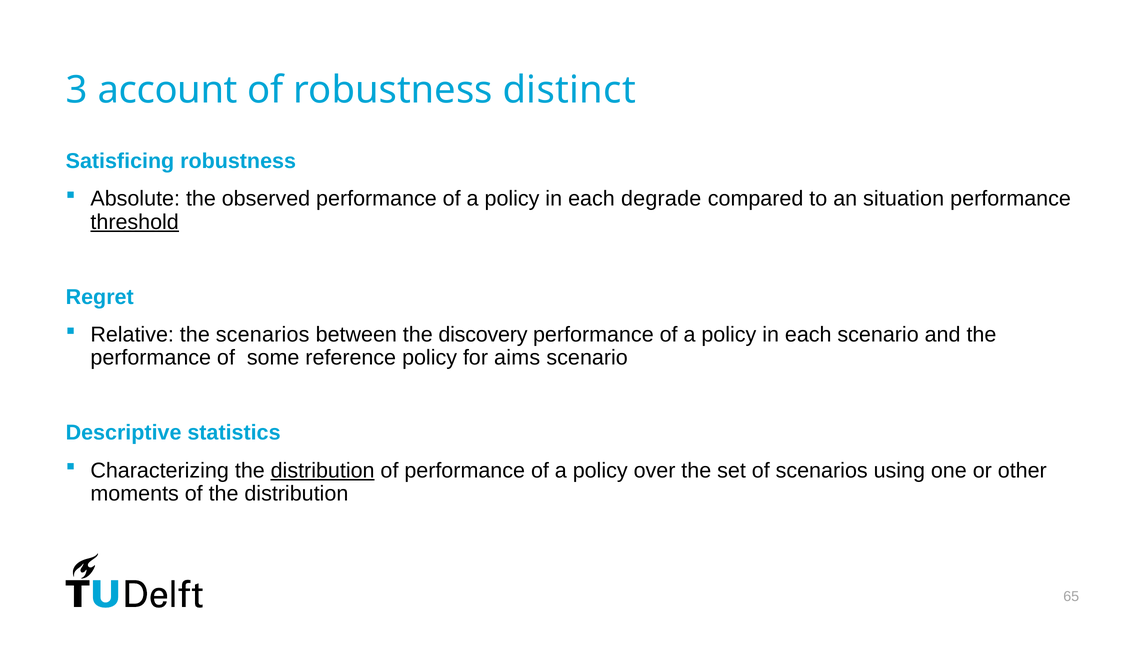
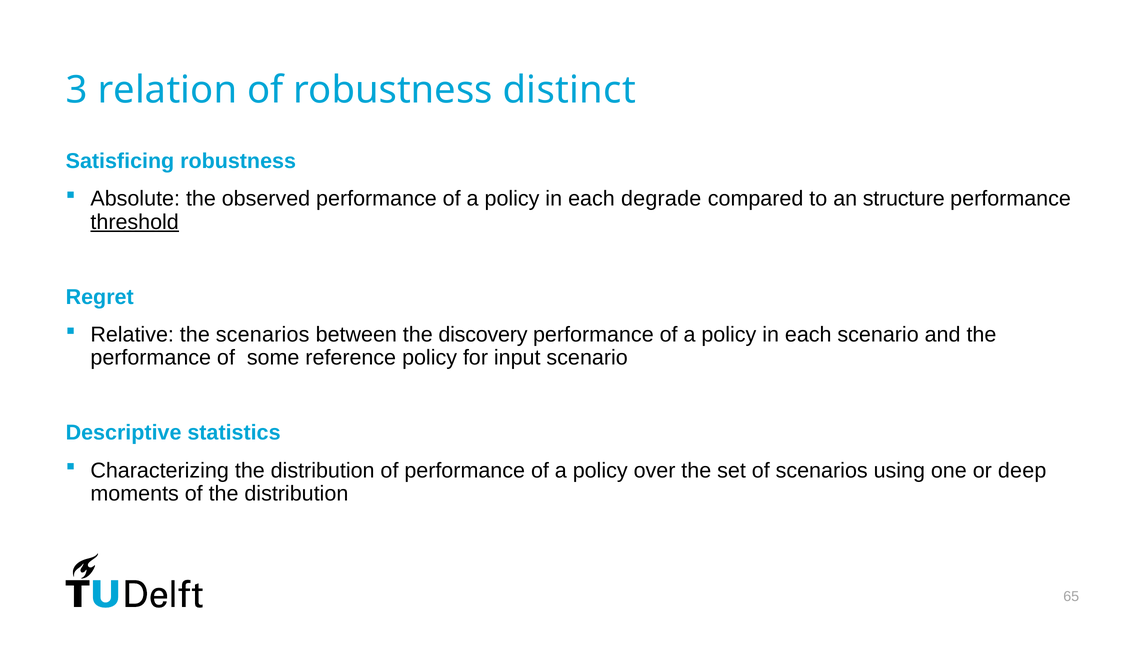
account: account -> relation
situation: situation -> structure
aims: aims -> input
distribution at (323, 471) underline: present -> none
other: other -> deep
